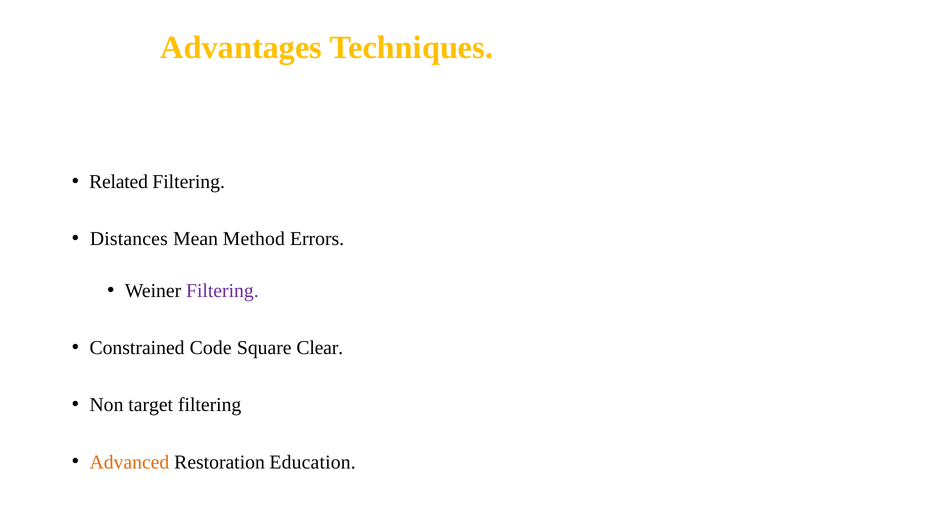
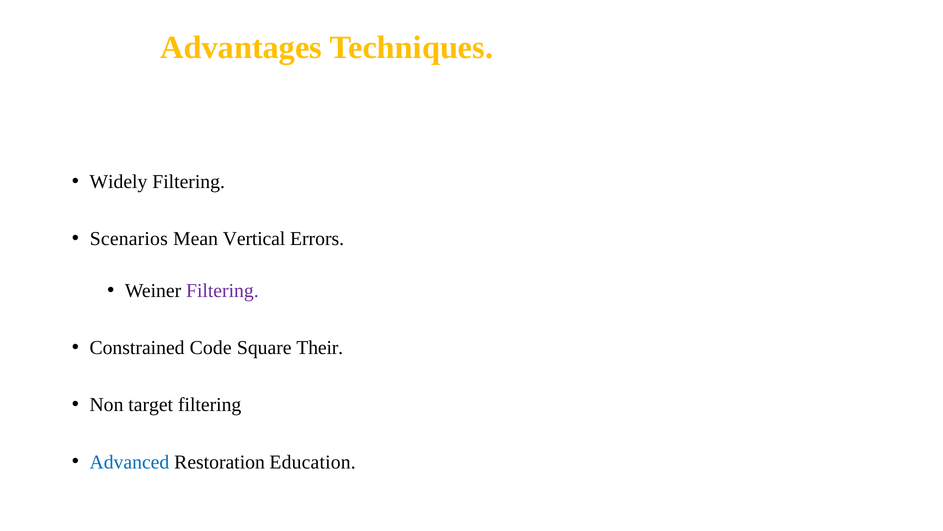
Related: Related -> Widely
Distances: Distances -> Scenarios
Method: Method -> Vertical
Clear: Clear -> Their
Advanced colour: orange -> blue
